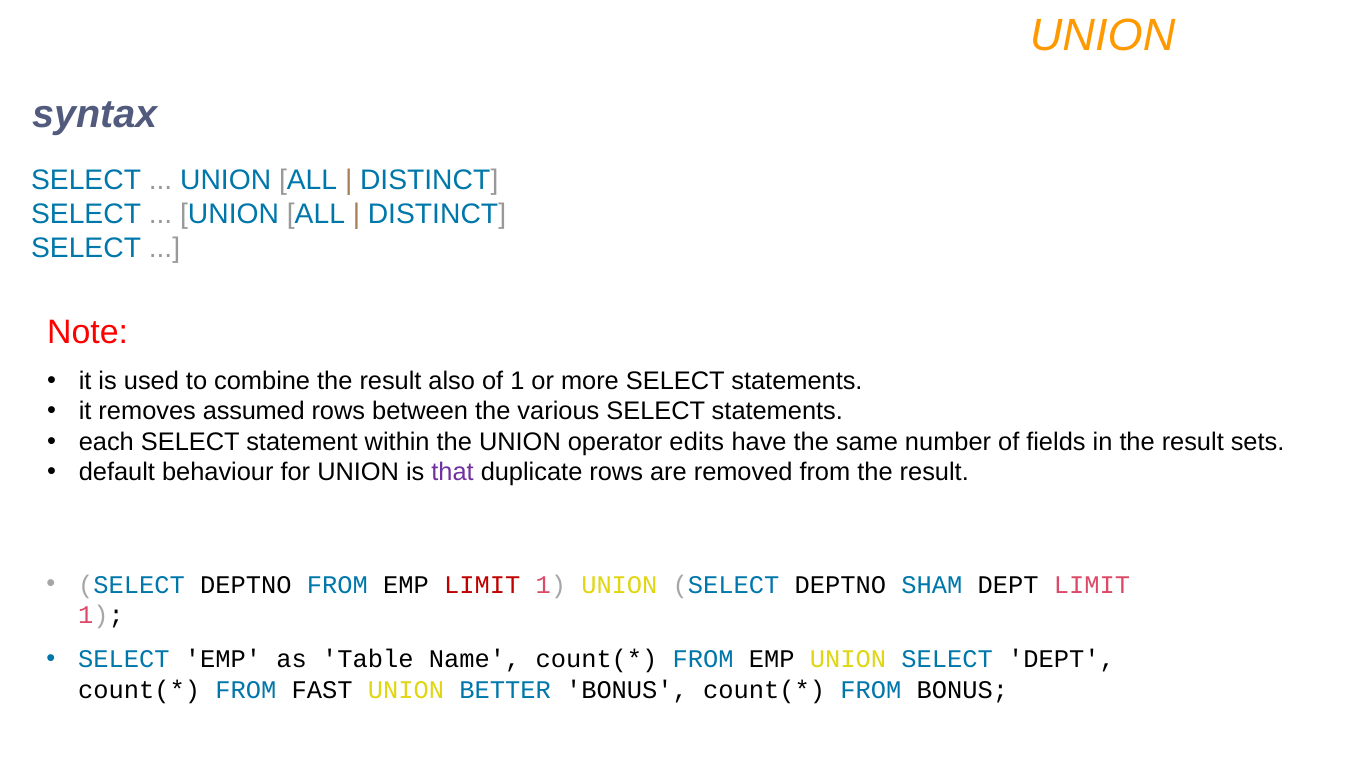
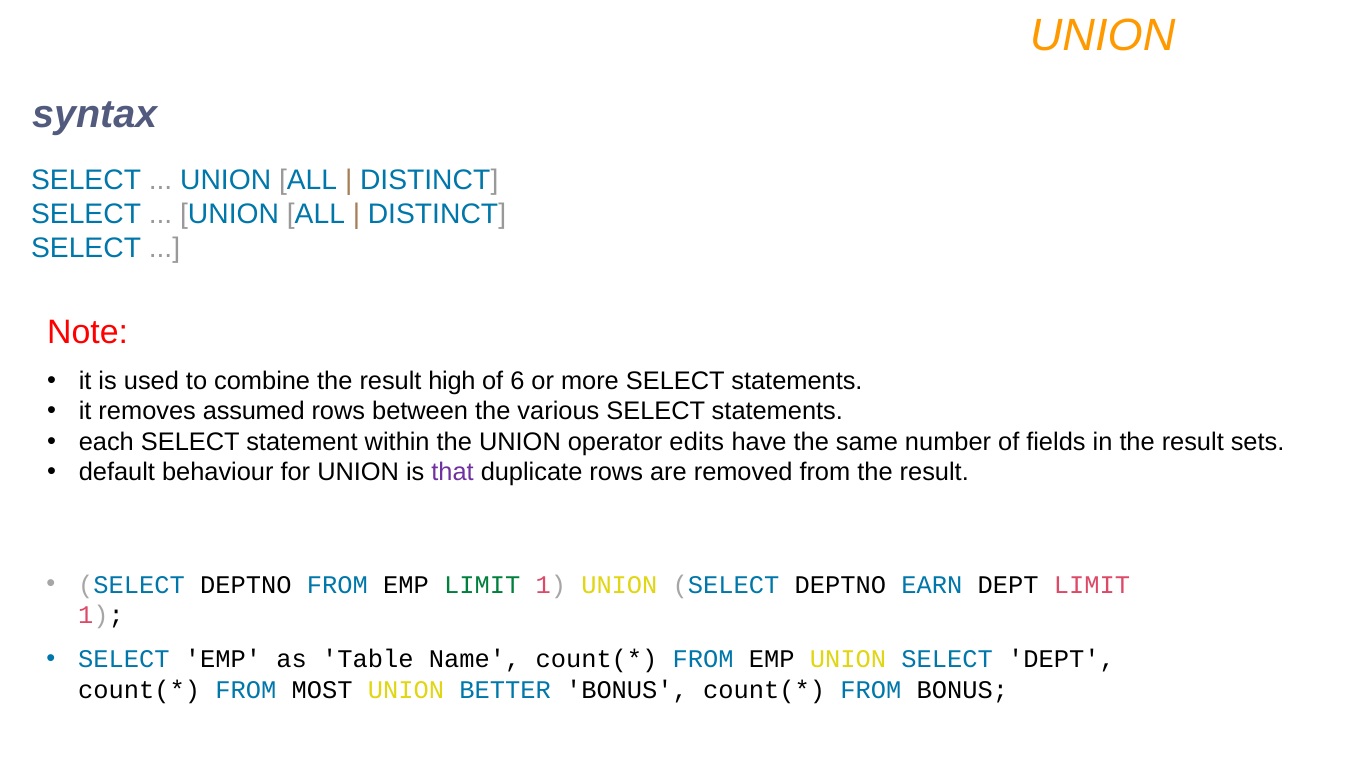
also: also -> high
of 1: 1 -> 6
LIMIT at (482, 585) colour: red -> green
SHAM: SHAM -> EARN
FAST: FAST -> MOST
